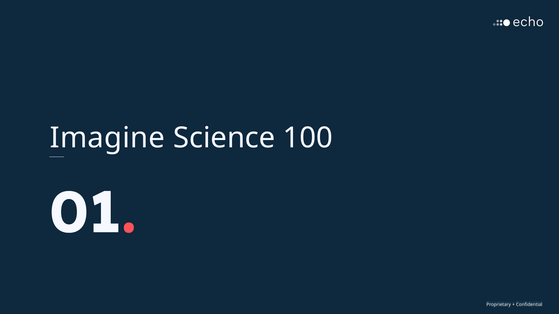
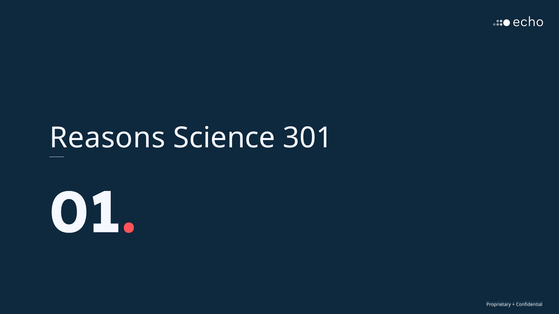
Imagine: Imagine -> Reasons
100: 100 -> 301
